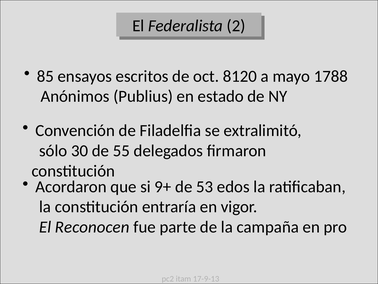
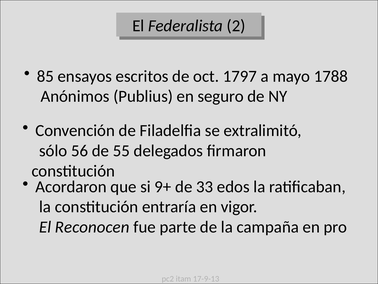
8120: 8120 -> 1797
estado: estado -> seguro
30: 30 -> 56
53: 53 -> 33
